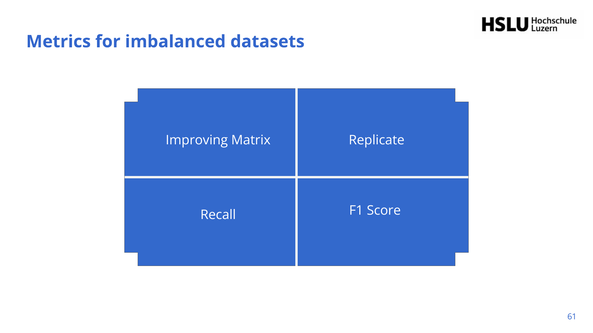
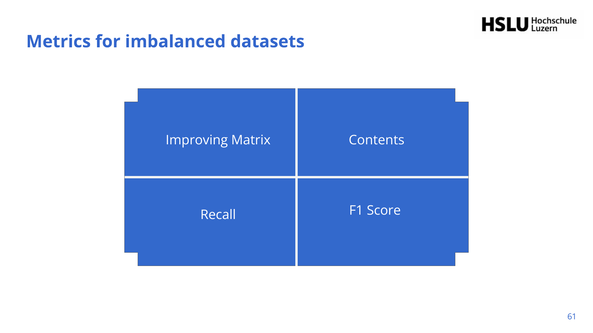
Replicate: Replicate -> Contents
